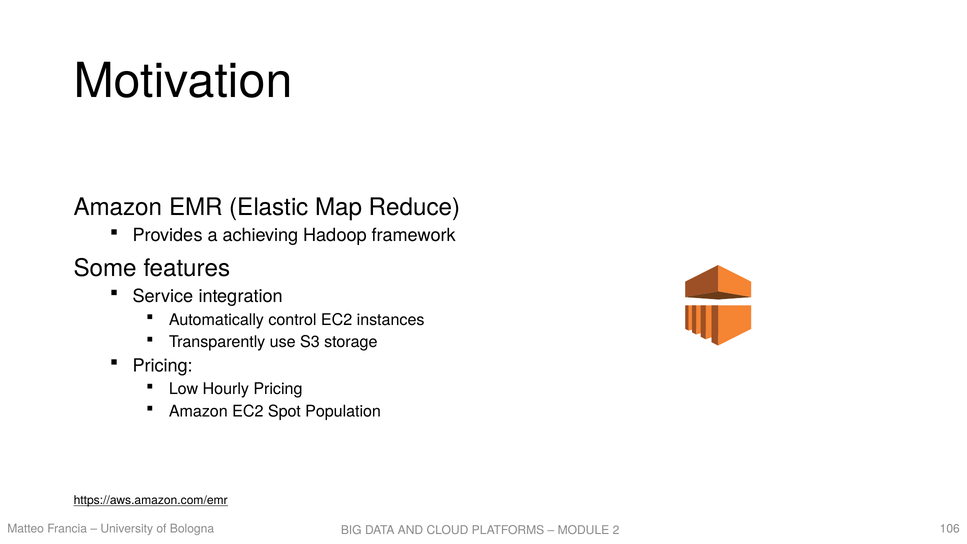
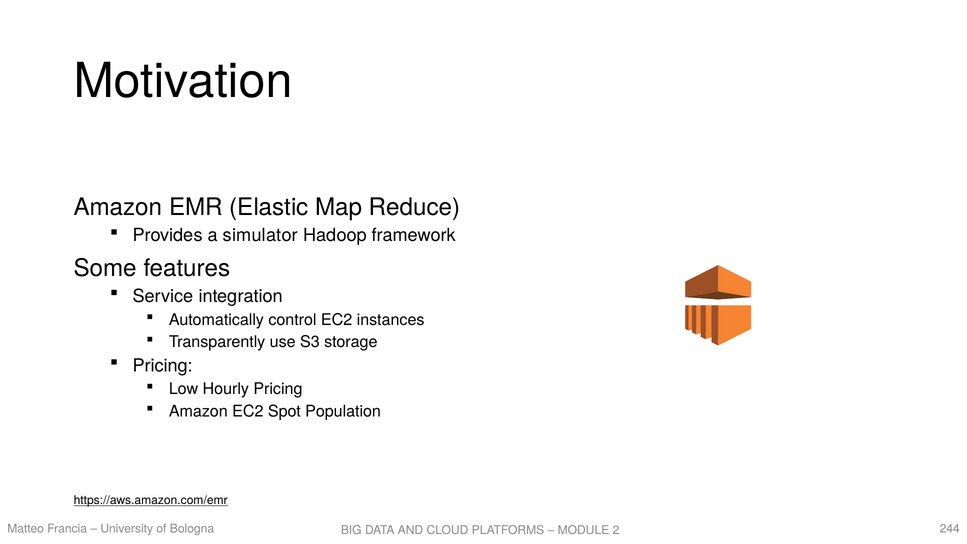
achieving: achieving -> simulator
106: 106 -> 244
